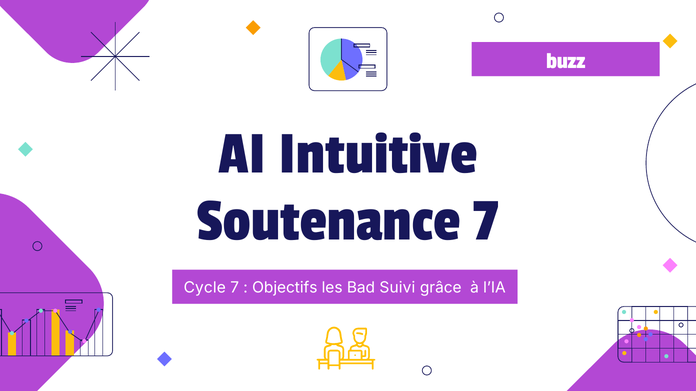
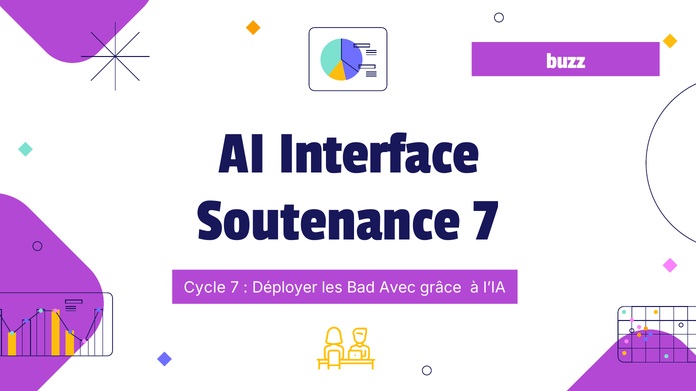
Intuitive: Intuitive -> Interface
Objectifs: Objectifs -> Déployer
Suivi: Suivi -> Avec
